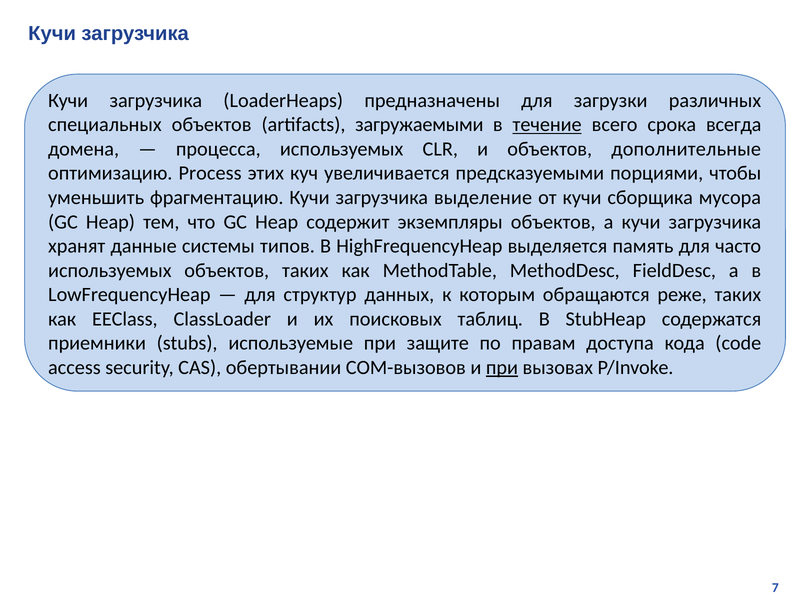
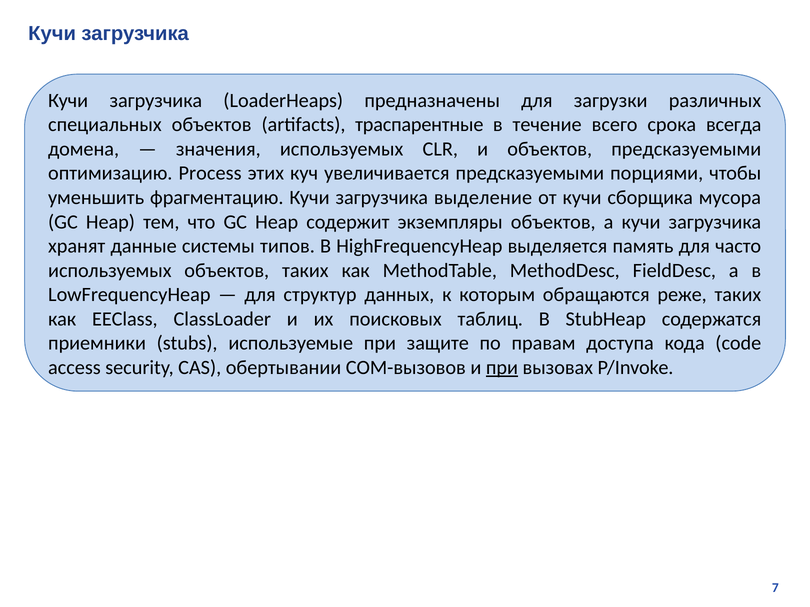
загружаемыми: загружаемыми -> траспарентные
течение underline: present -> none
процесса: процесса -> значения
объектов дополнительные: дополнительные -> предсказуемыми
